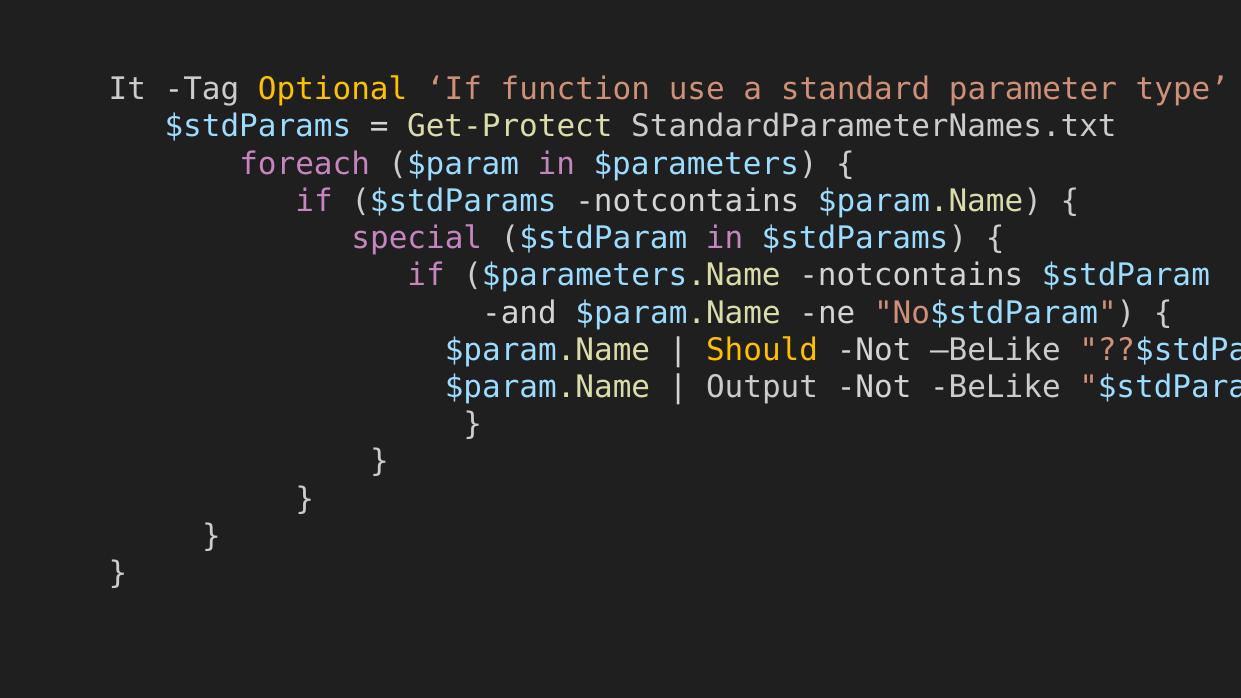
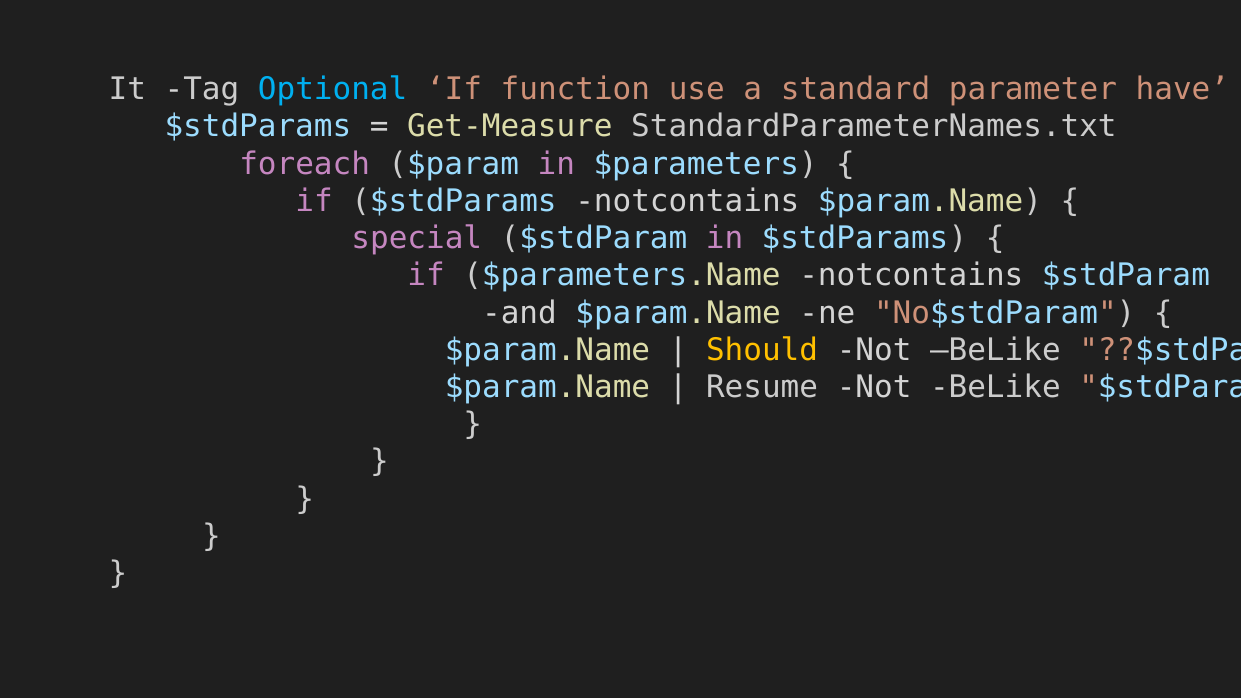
Optional colour: yellow -> light blue
type: type -> have
Get-Protect: Get-Protect -> Get-Measure
Output: Output -> Resume
